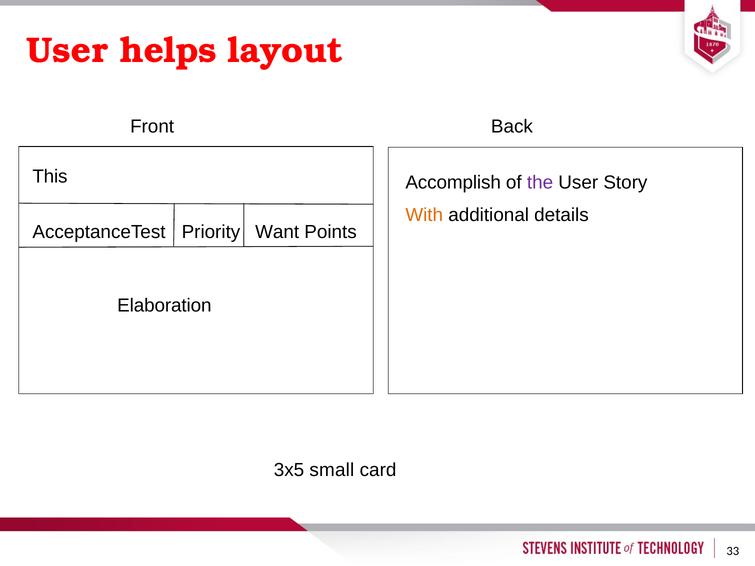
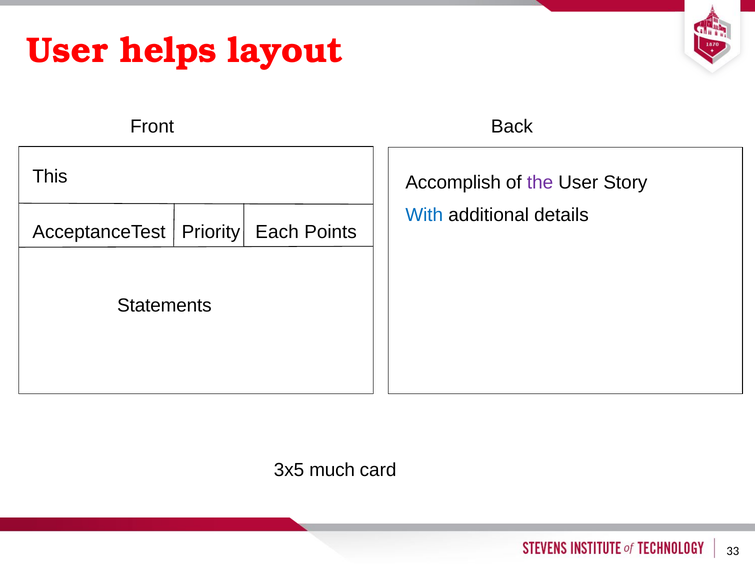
With colour: orange -> blue
Want: Want -> Each
Elaboration: Elaboration -> Statements
small: small -> much
